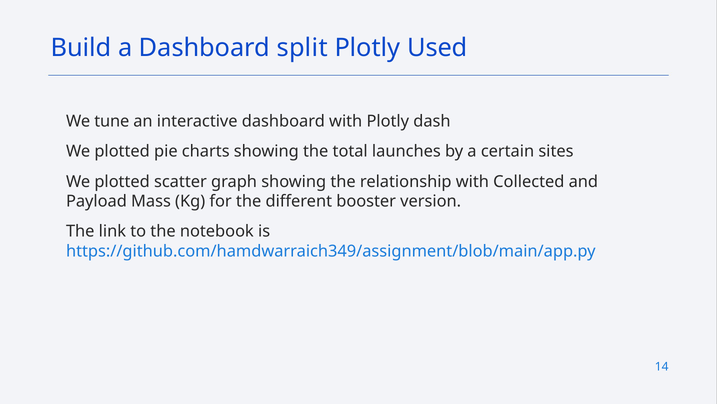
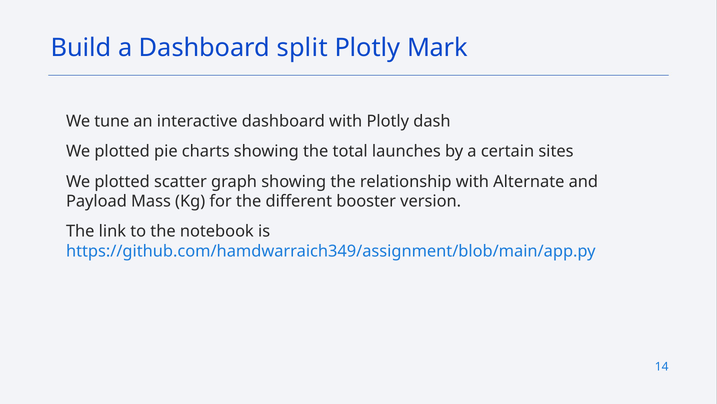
Used: Used -> Mark
Collected: Collected -> Alternate
